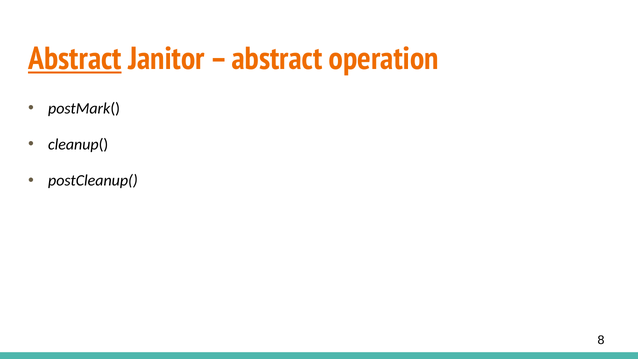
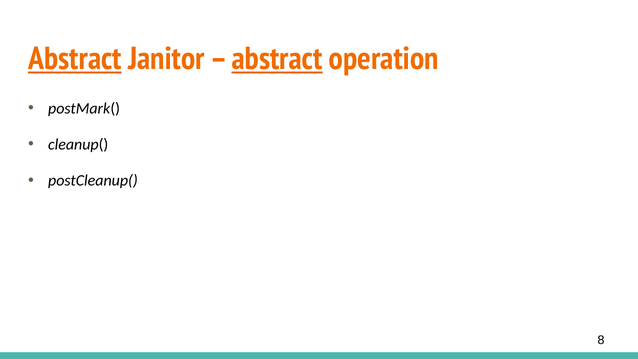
abstract at (277, 59) underline: none -> present
